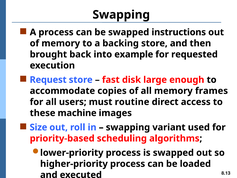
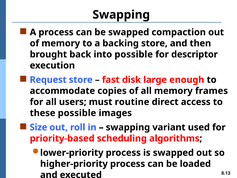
instructions: instructions -> compaction
into example: example -> possible
requested: requested -> descriptor
these machine: machine -> possible
